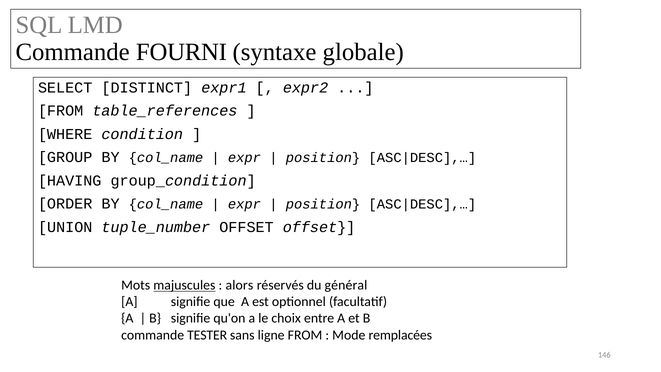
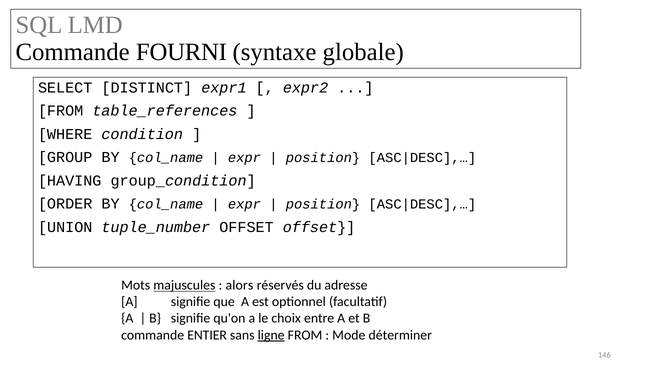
général: général -> adresse
TESTER: TESTER -> ENTIER
ligne underline: none -> present
remplacées: remplacées -> déterminer
